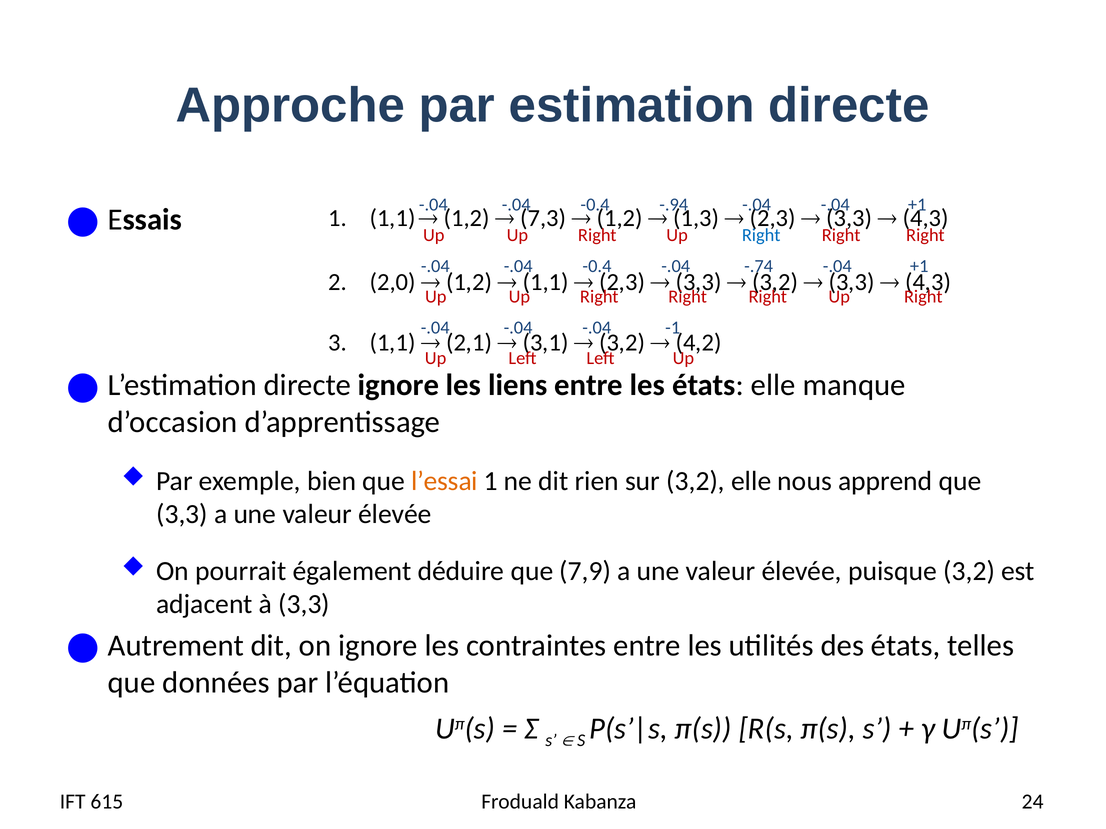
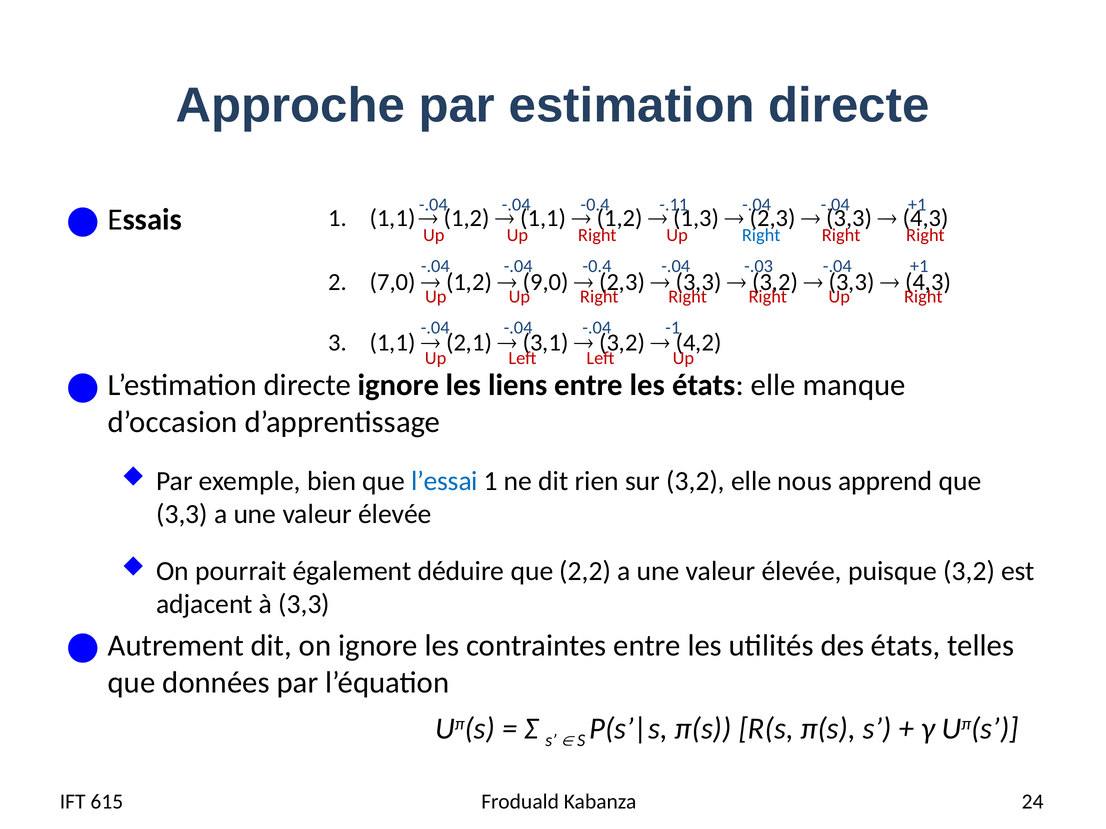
-.94: -.94 -> -.11
7,3 at (543, 218): 7,3 -> 1,1
-.74: -.74 -> -.03
2,0: 2,0 -> 7,0
1,1 at (546, 283): 1,1 -> 9,0
l’essai colour: orange -> blue
7,9: 7,9 -> 2,2
